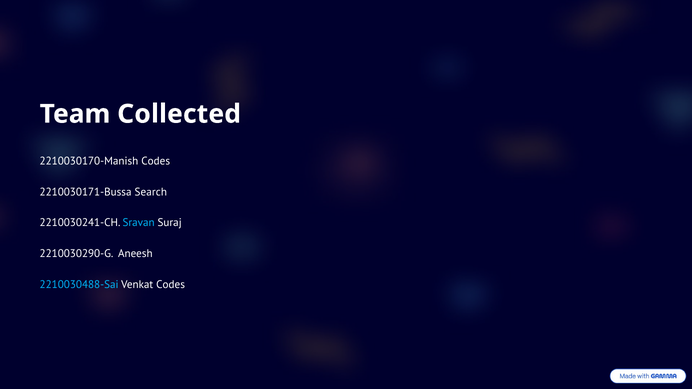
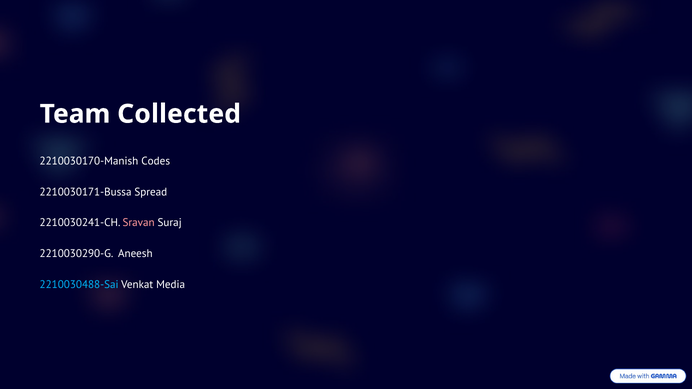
Search: Search -> Spread
Sravan colour: light blue -> pink
Venkat Codes: Codes -> Media
